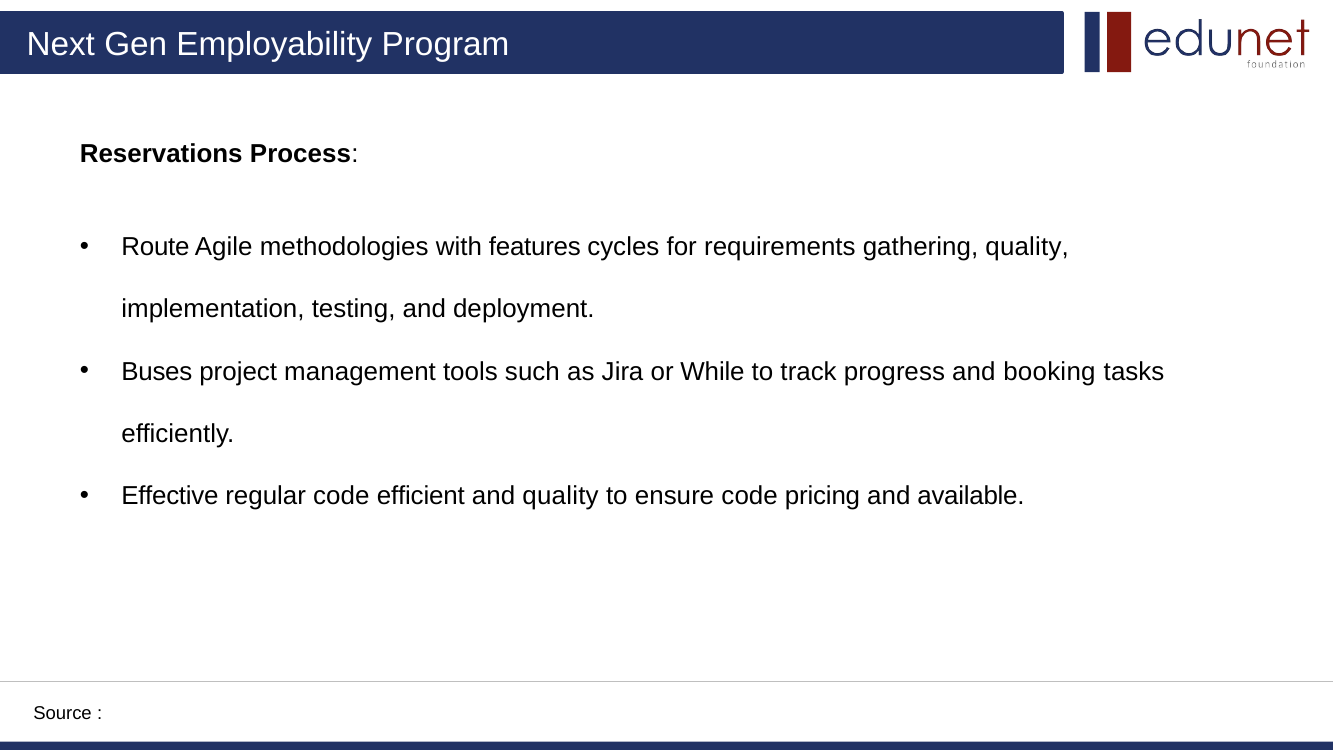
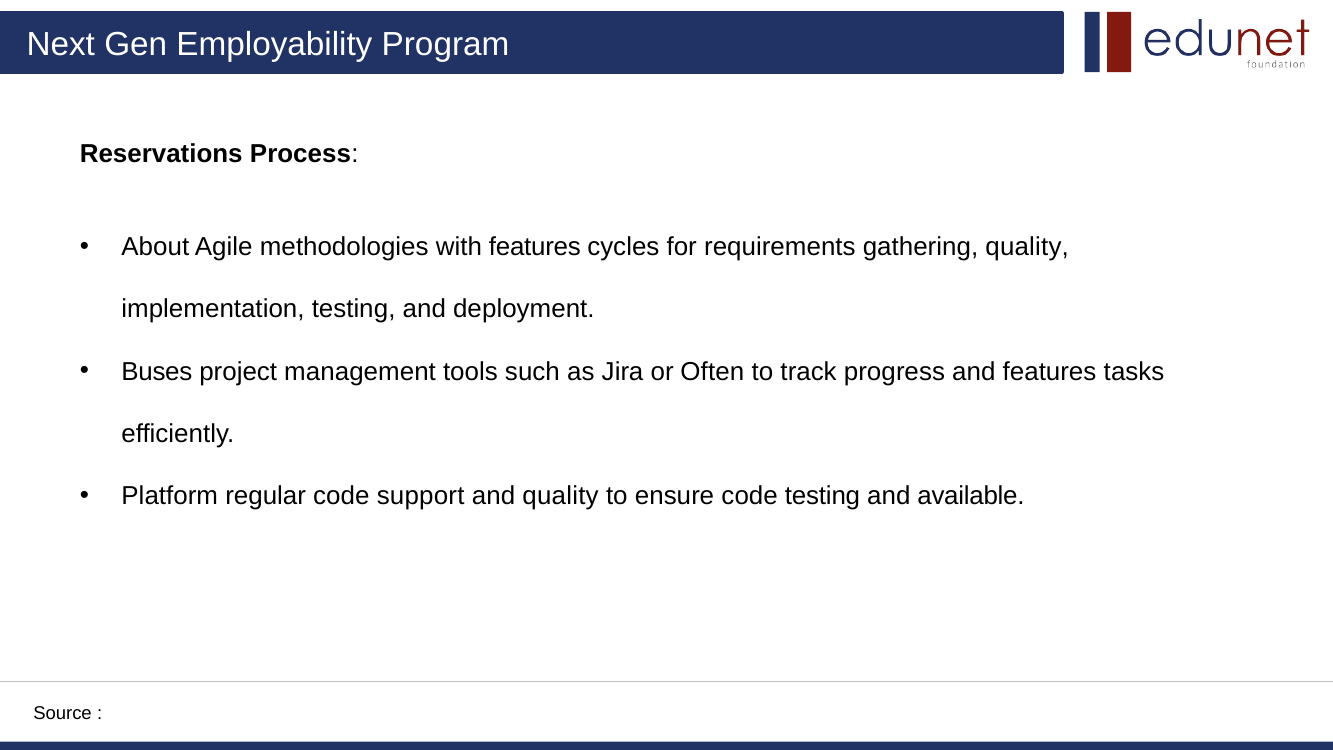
Route: Route -> About
While: While -> Often
and booking: booking -> features
Effective: Effective -> Platform
efficient: efficient -> support
code pricing: pricing -> testing
